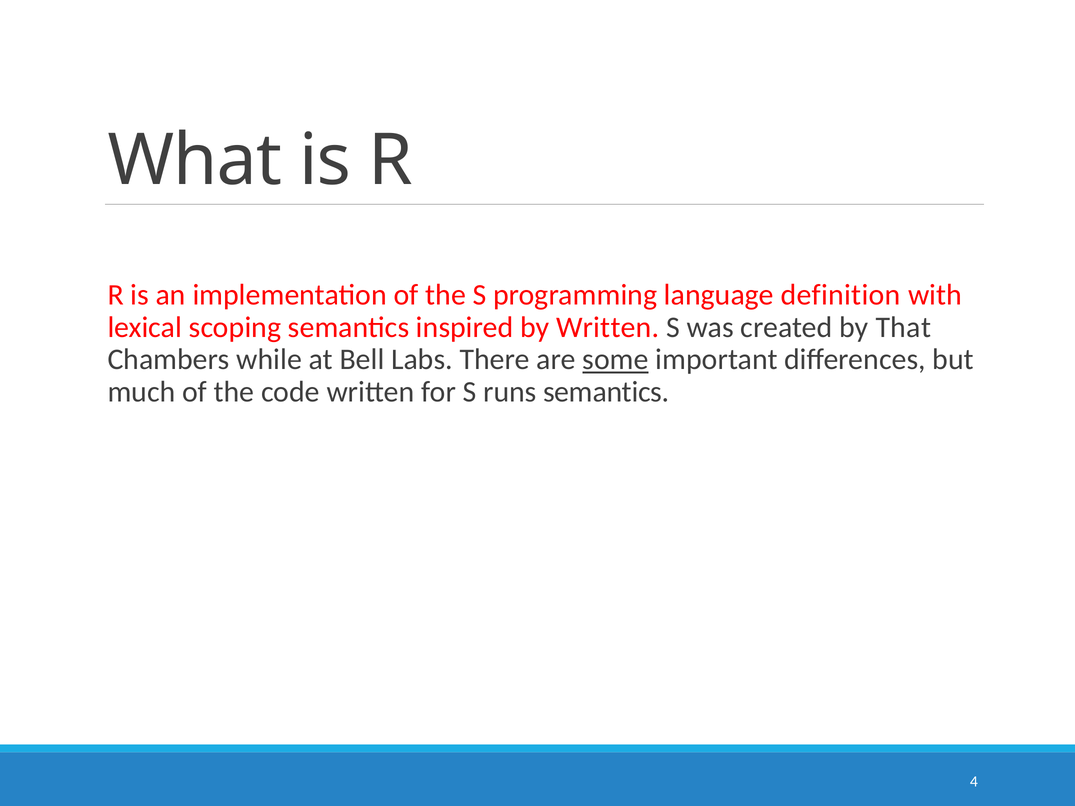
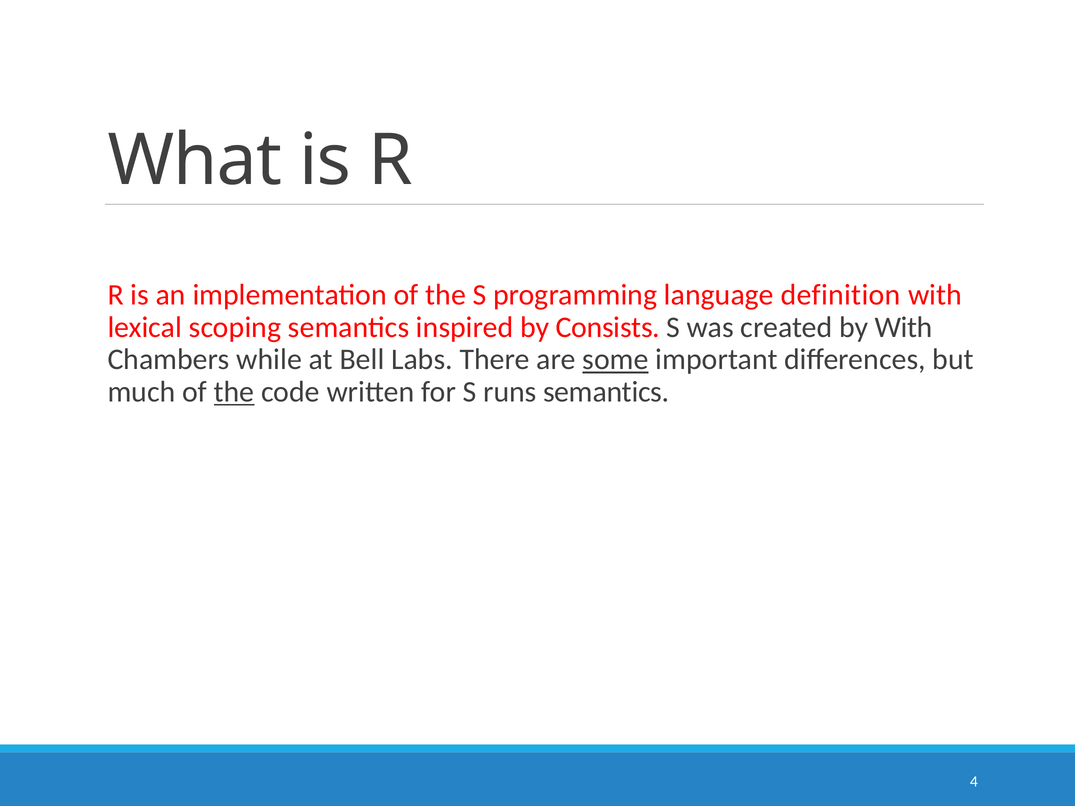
by Written: Written -> Consists
by That: That -> With
the at (234, 392) underline: none -> present
